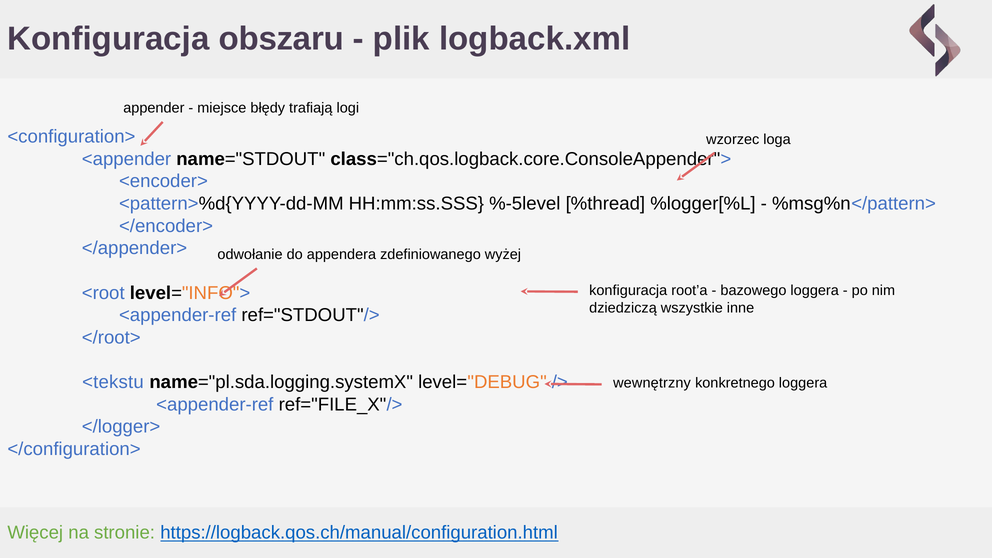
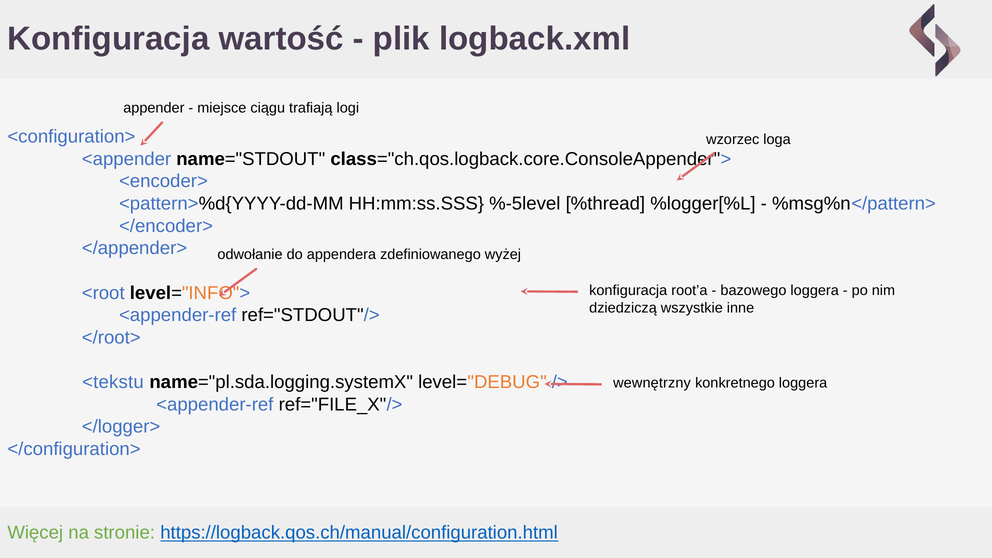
obszaru: obszaru -> wartość
błędy: błędy -> ciągu
